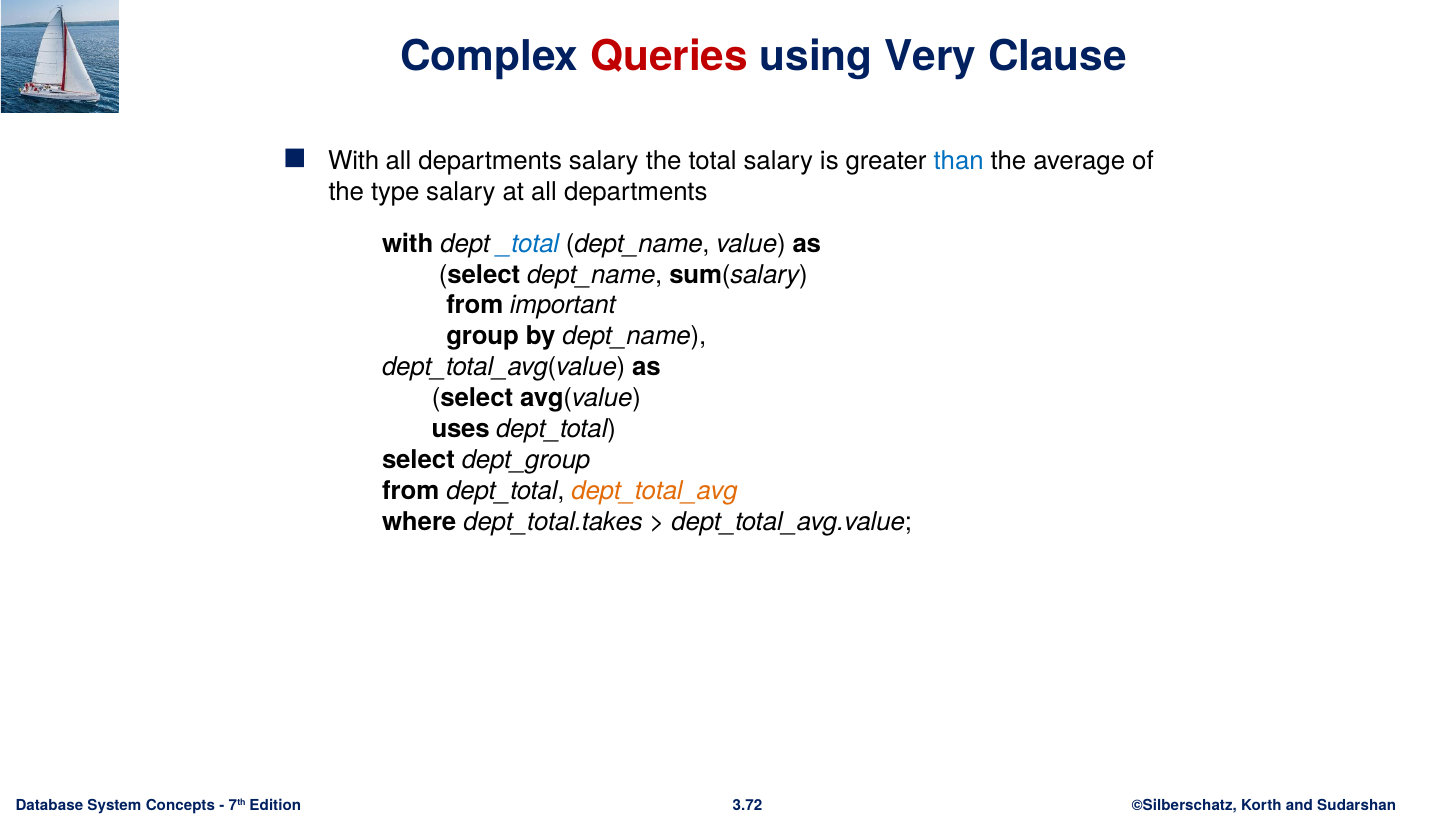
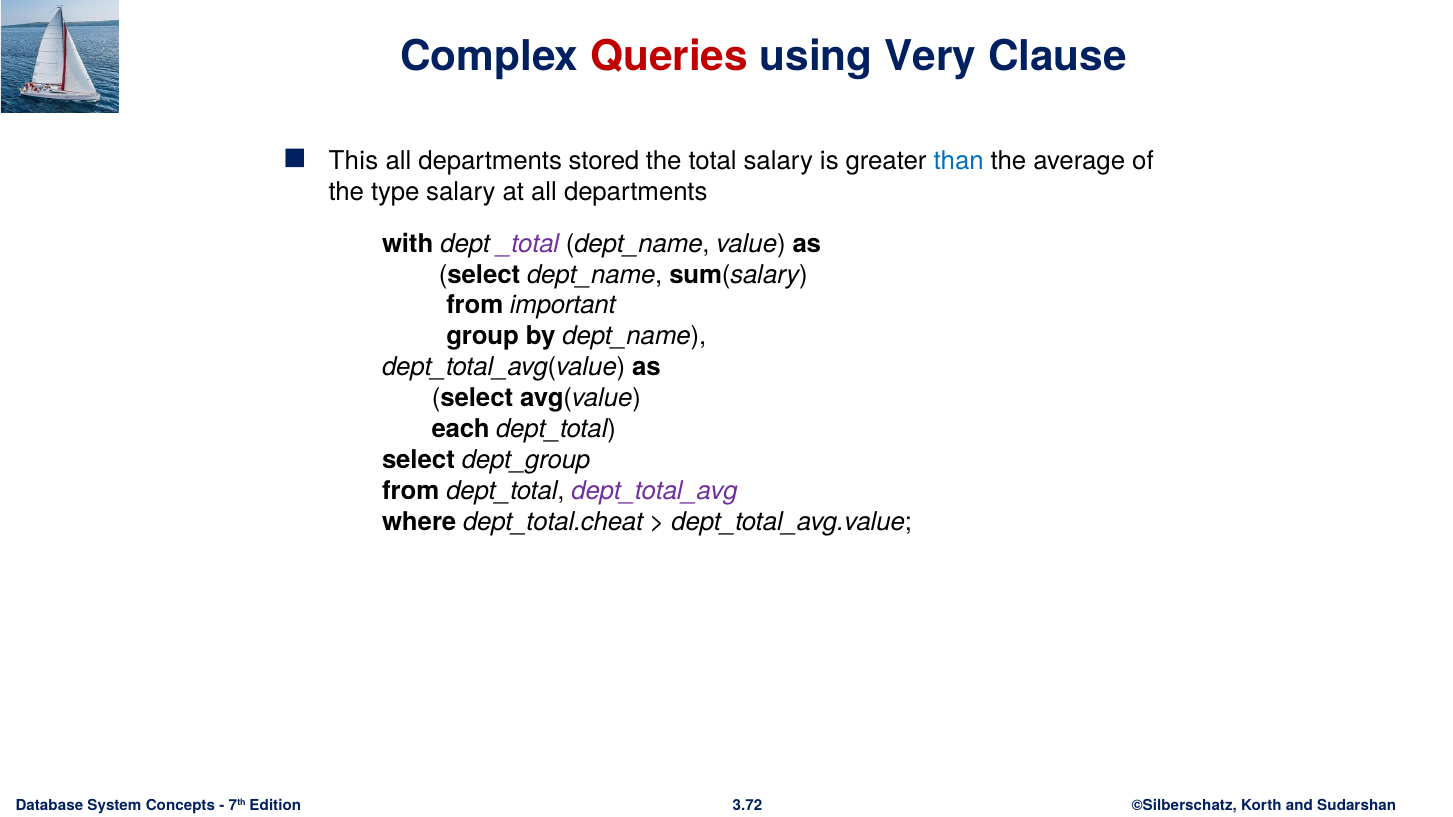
With at (354, 161): With -> This
departments salary: salary -> stored
_total colour: blue -> purple
uses: uses -> each
dept_total_avg colour: orange -> purple
dept_total.takes: dept_total.takes -> dept_total.cheat
